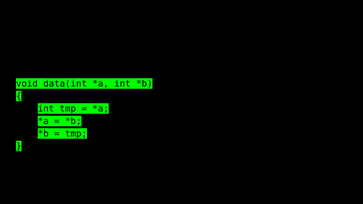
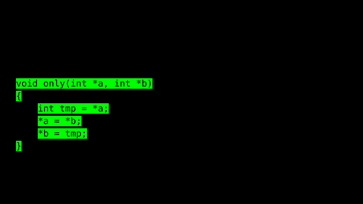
data(int: data(int -> only(int
